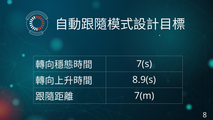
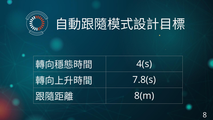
7(s: 7(s -> 4(s
8.9(s: 8.9(s -> 7.8(s
7(m: 7(m -> 8(m
